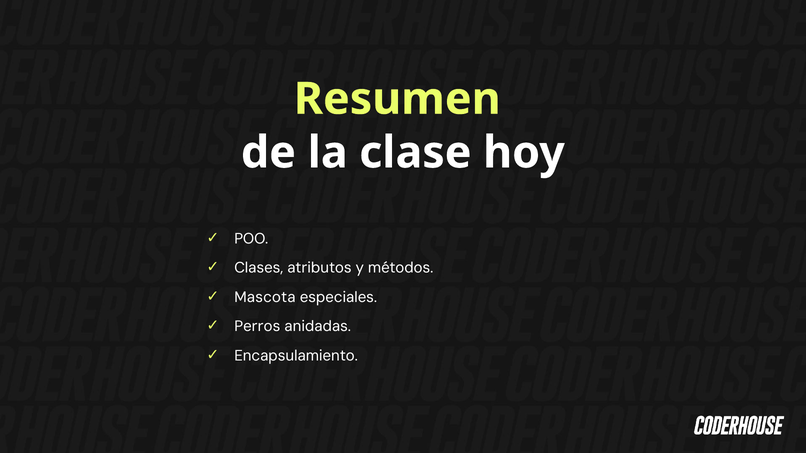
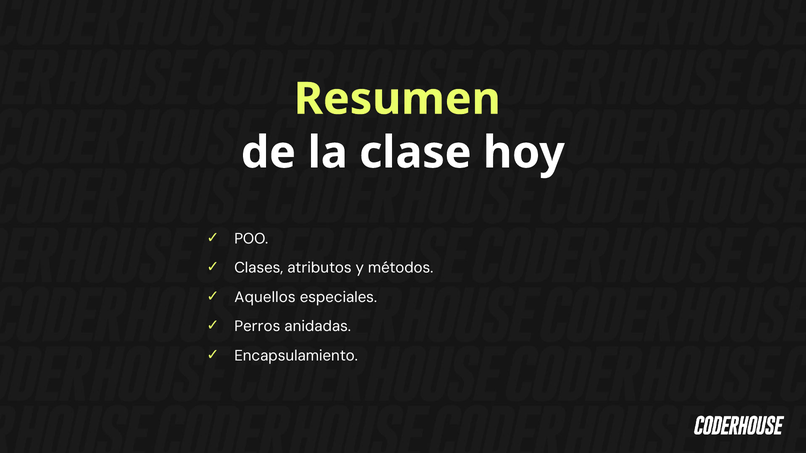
Mascota: Mascota -> Aquellos
